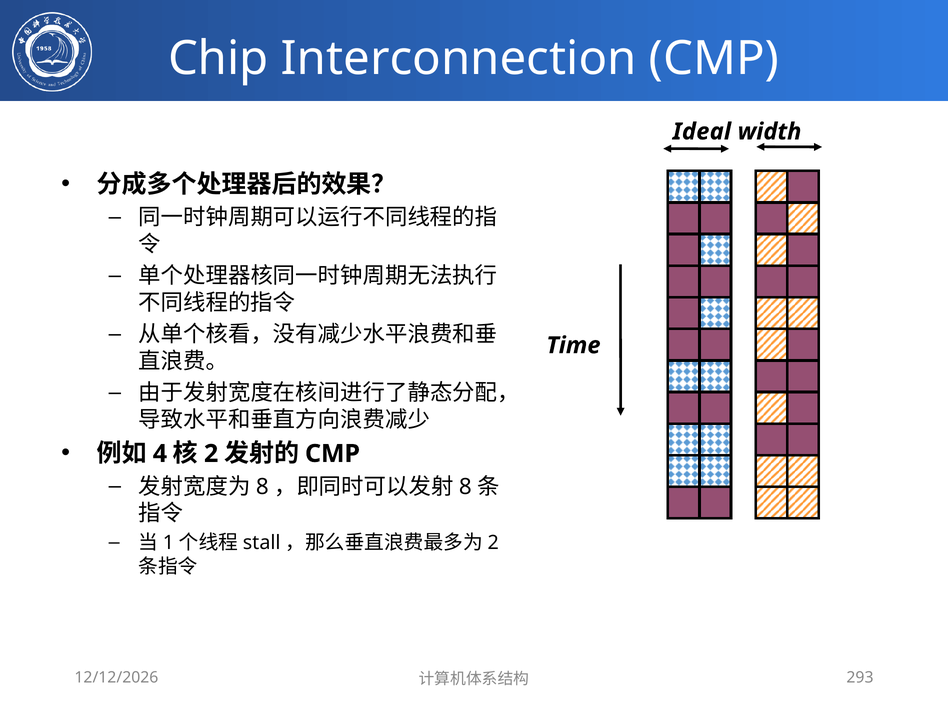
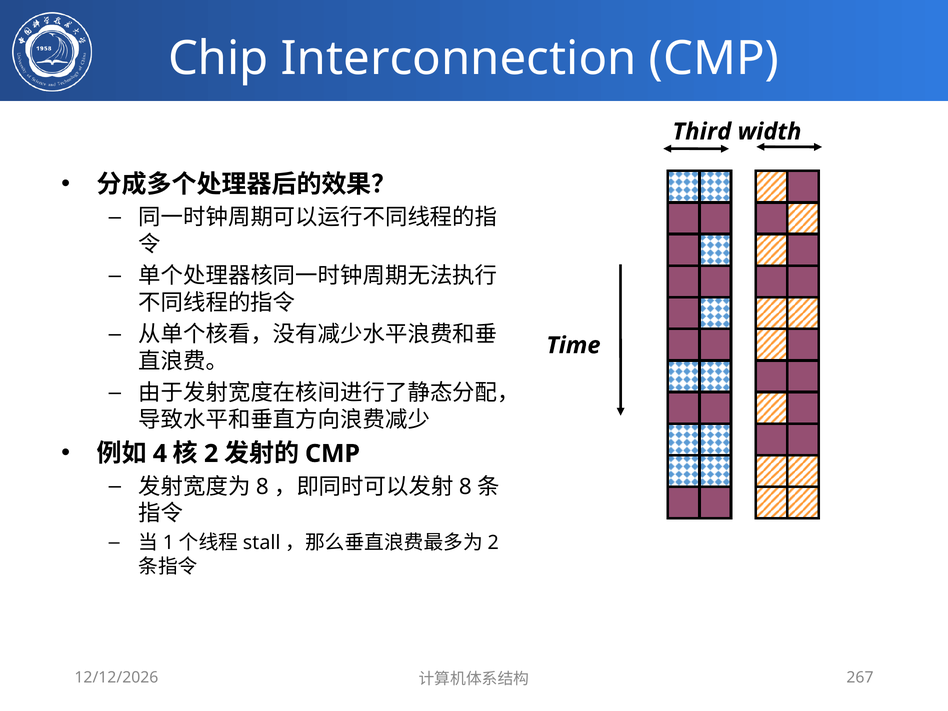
Ideal: Ideal -> Third
293: 293 -> 267
